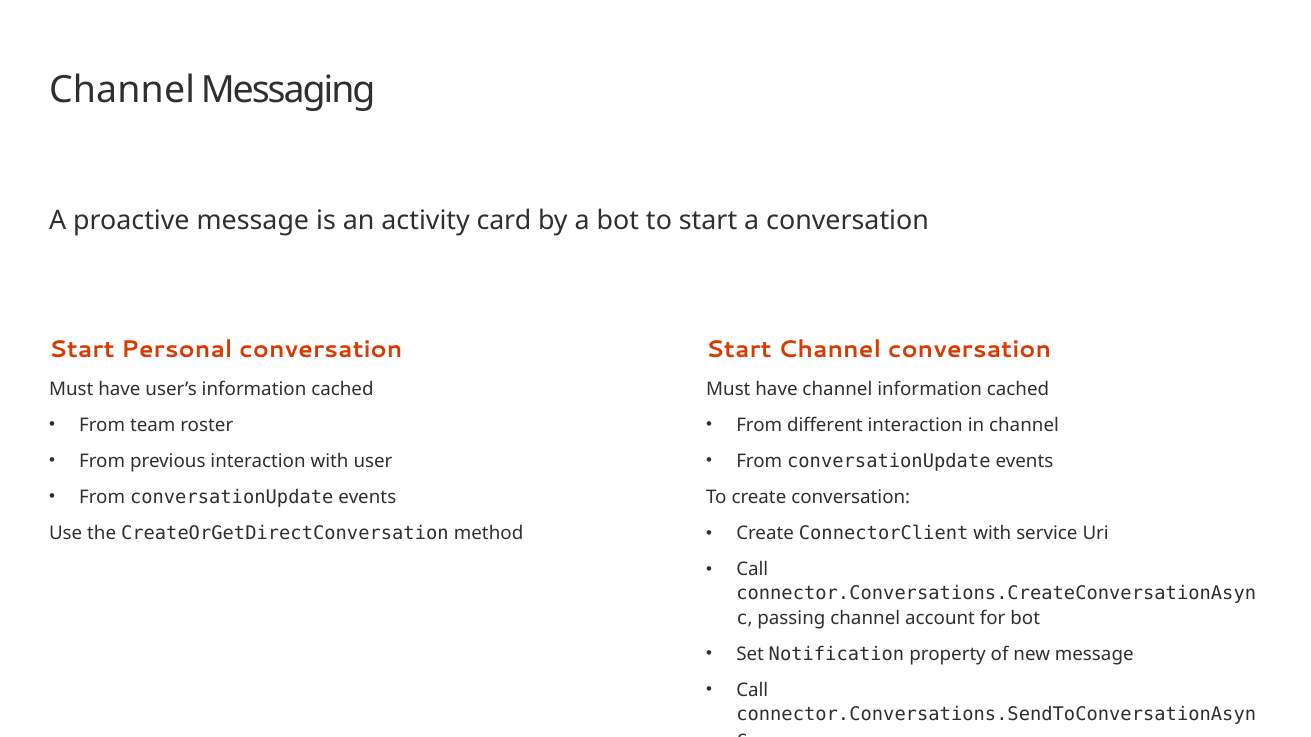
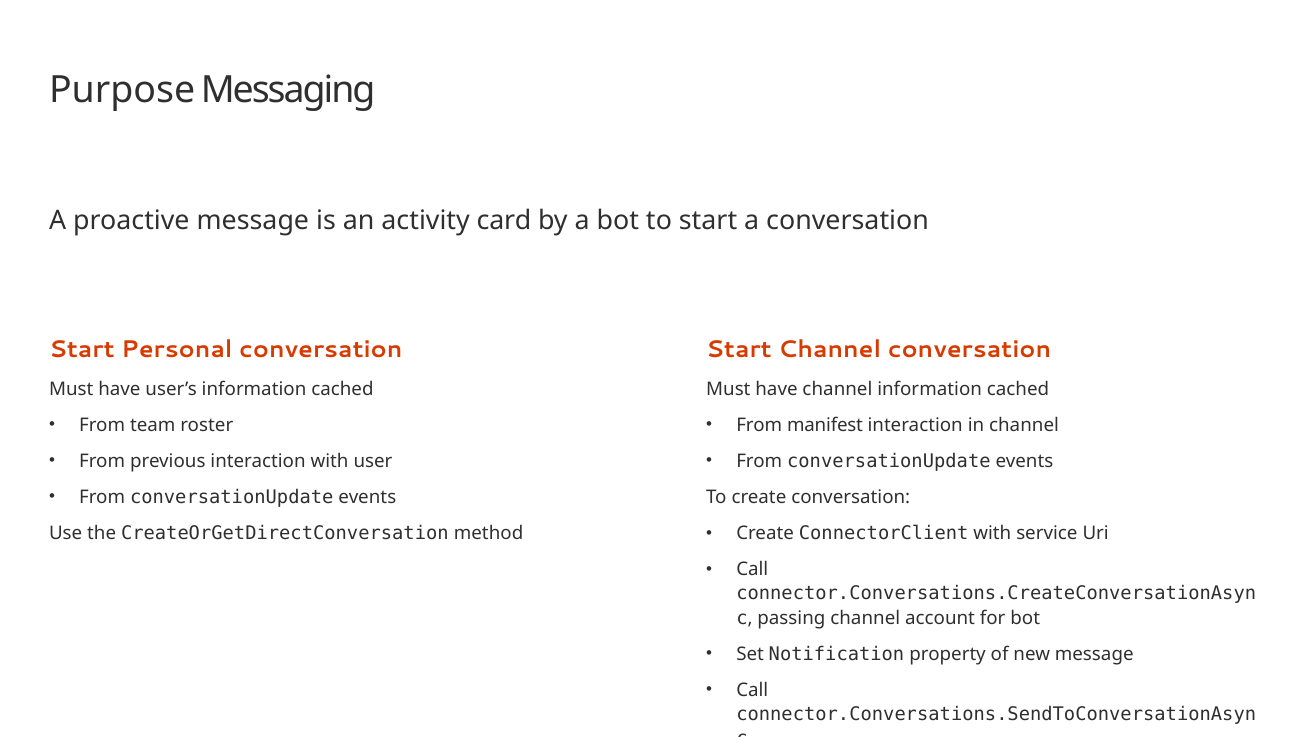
Channel at (122, 90): Channel -> Purpose
different: different -> manifest
